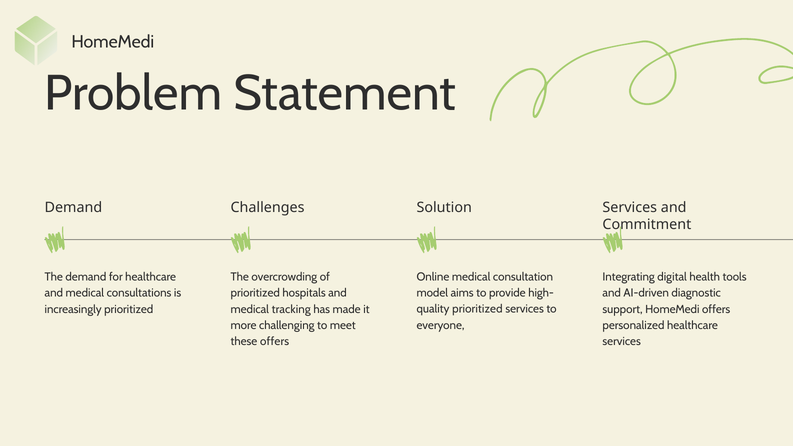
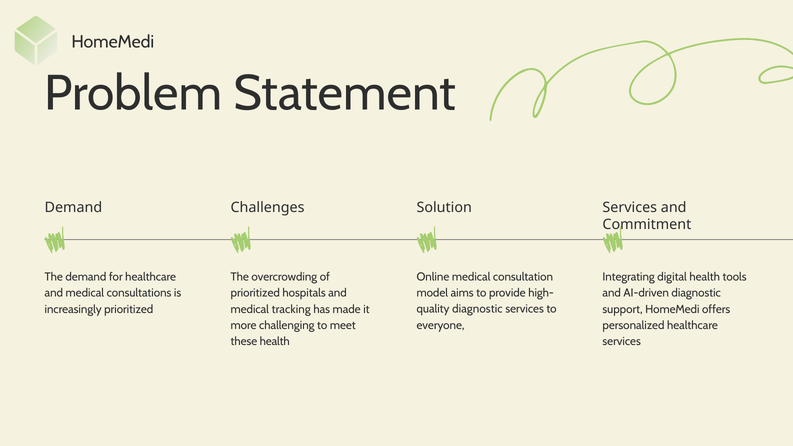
prioritized at (477, 309): prioritized -> diagnostic
these offers: offers -> health
